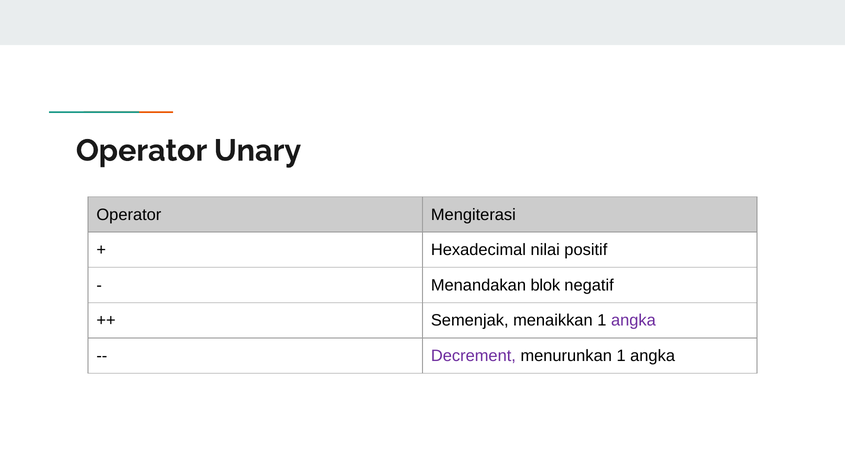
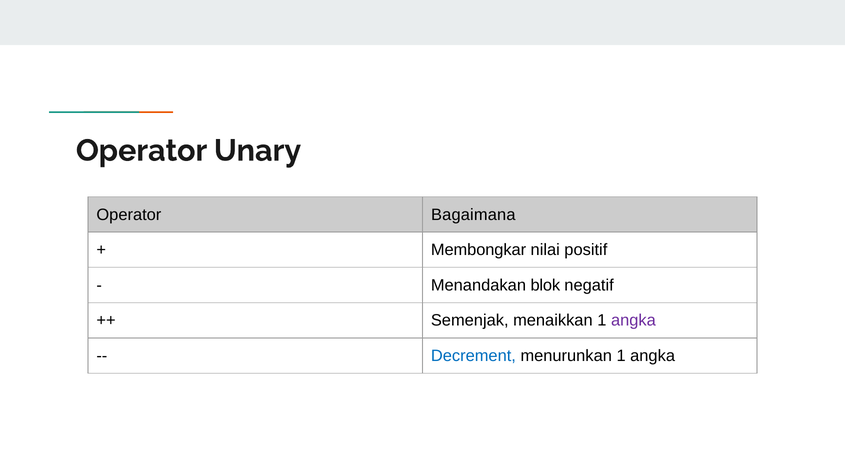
Mengiterasi: Mengiterasi -> Bagaimana
Hexadecimal: Hexadecimal -> Membongkar
Decrement colour: purple -> blue
